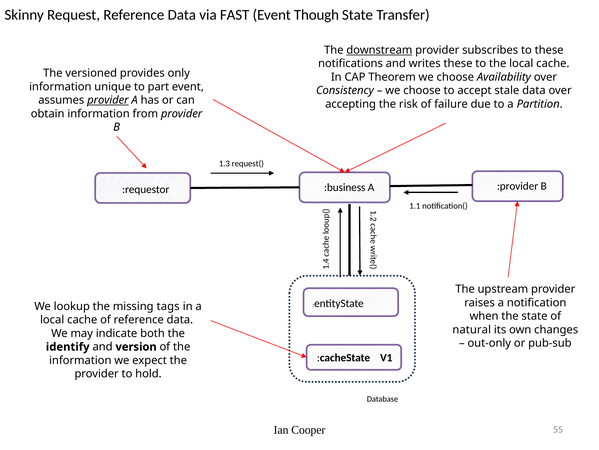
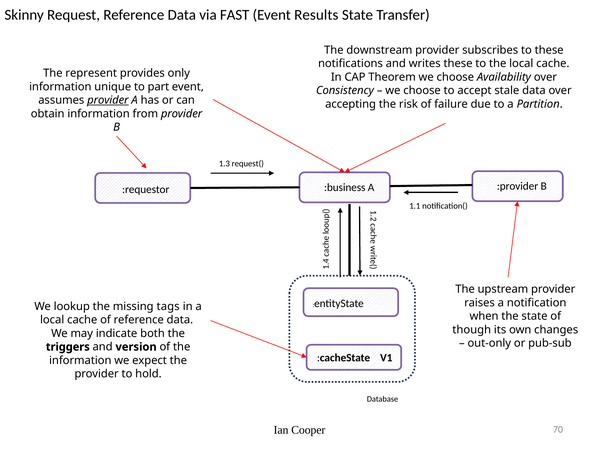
Though: Though -> Results
downstream underline: present -> none
versioned: versioned -> represent
natural: natural -> though
identify: identify -> triggers
55: 55 -> 70
